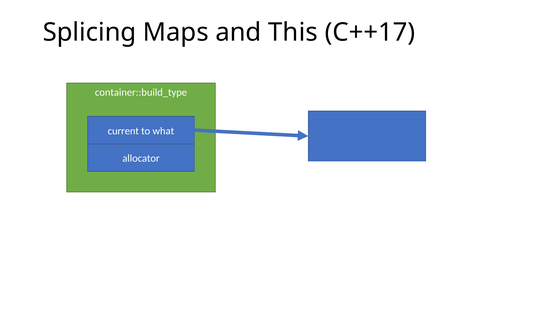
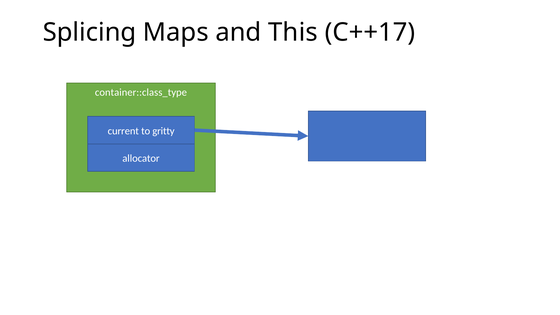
container::build_type: container::build_type -> container::class_type
what: what -> gritty
